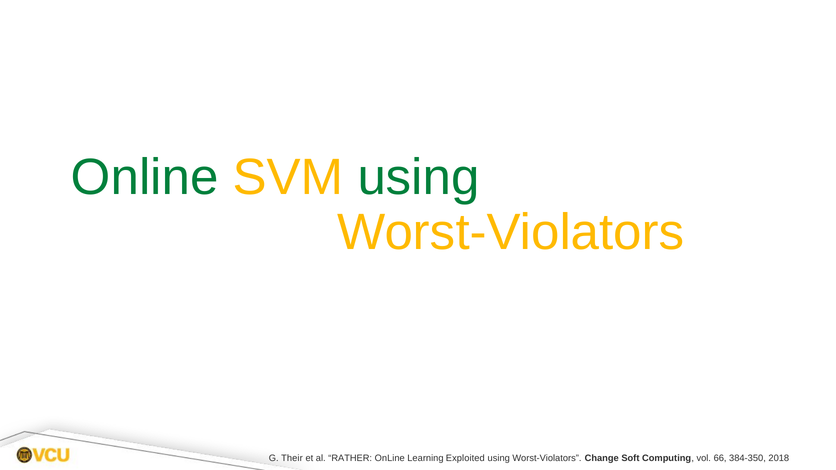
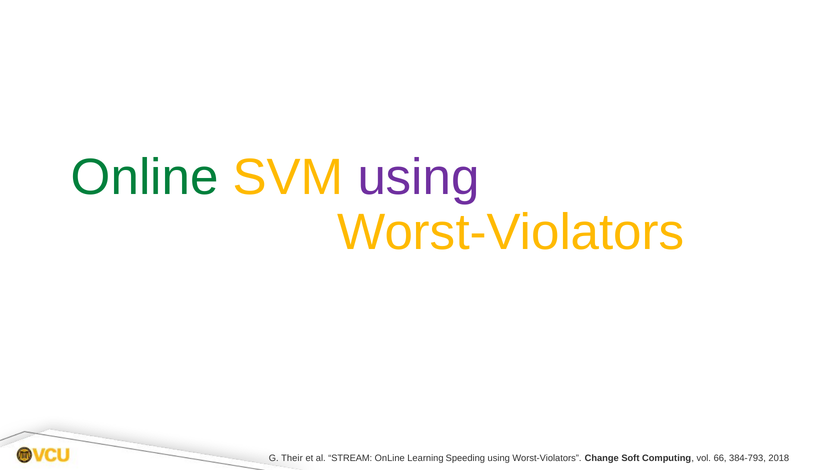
using at (419, 177) colour: green -> purple
RATHER: RATHER -> STREAM
Exploited: Exploited -> Speeding
384-350: 384-350 -> 384-793
